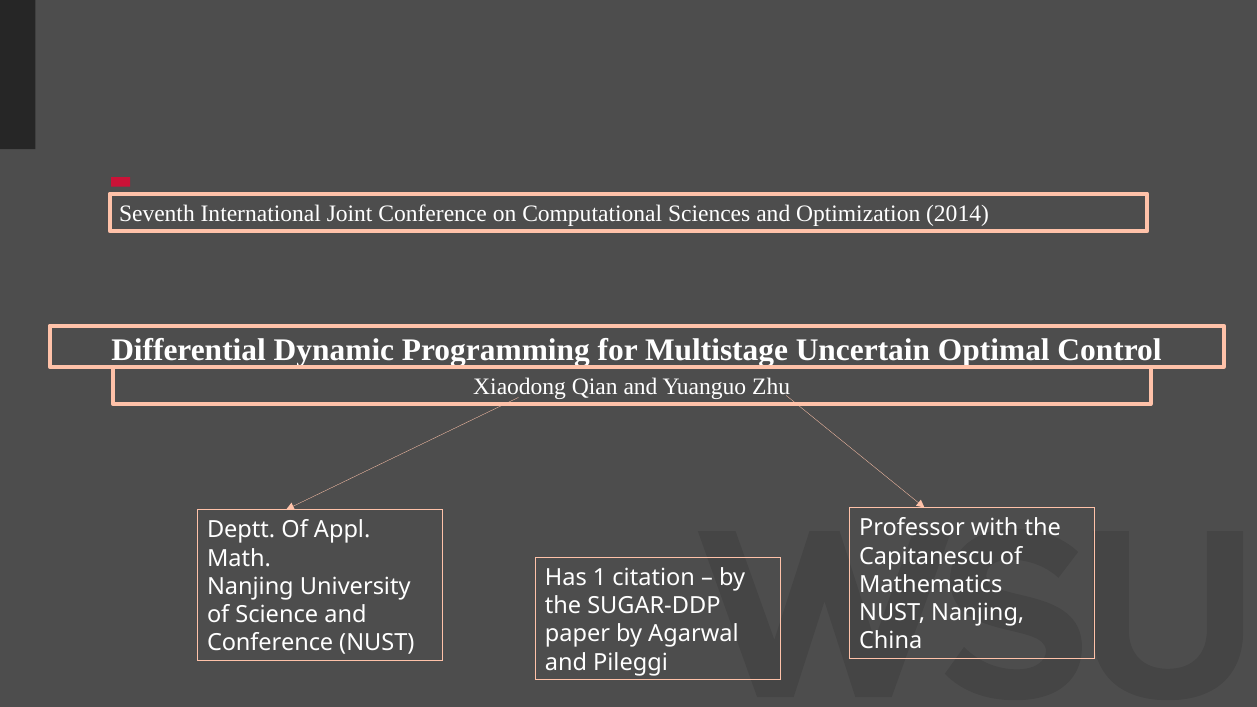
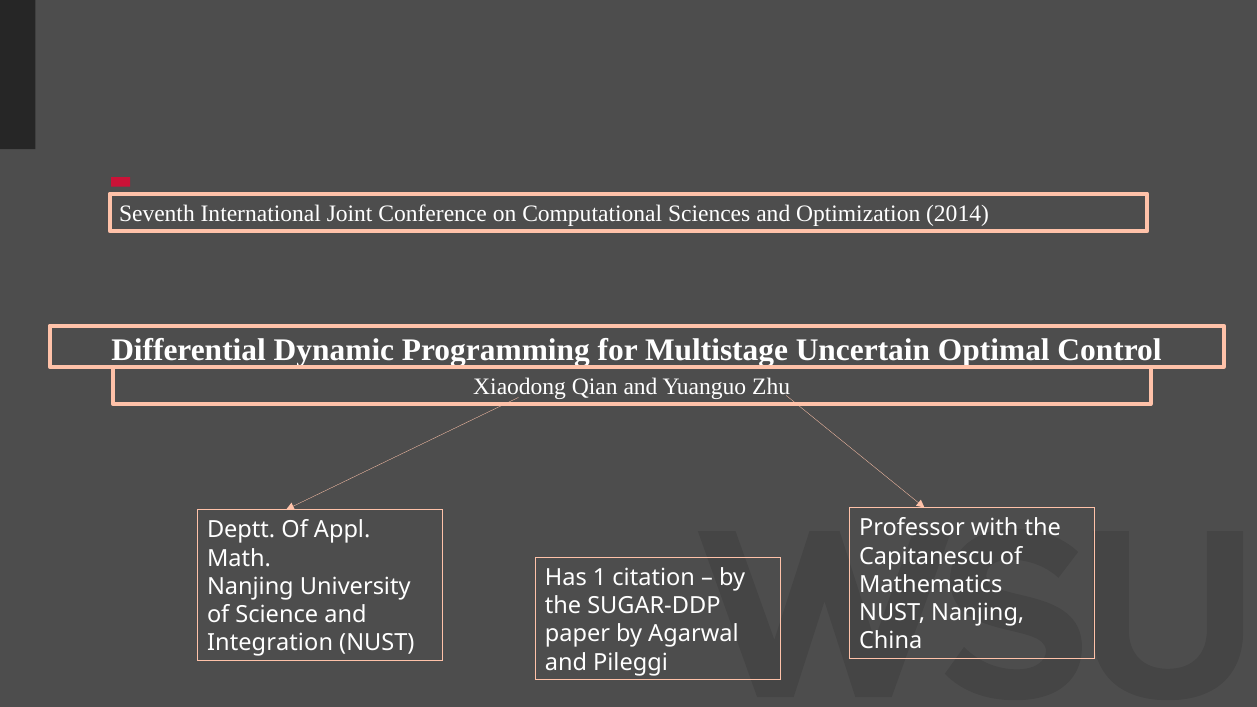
Conference at (270, 643): Conference -> Integration
